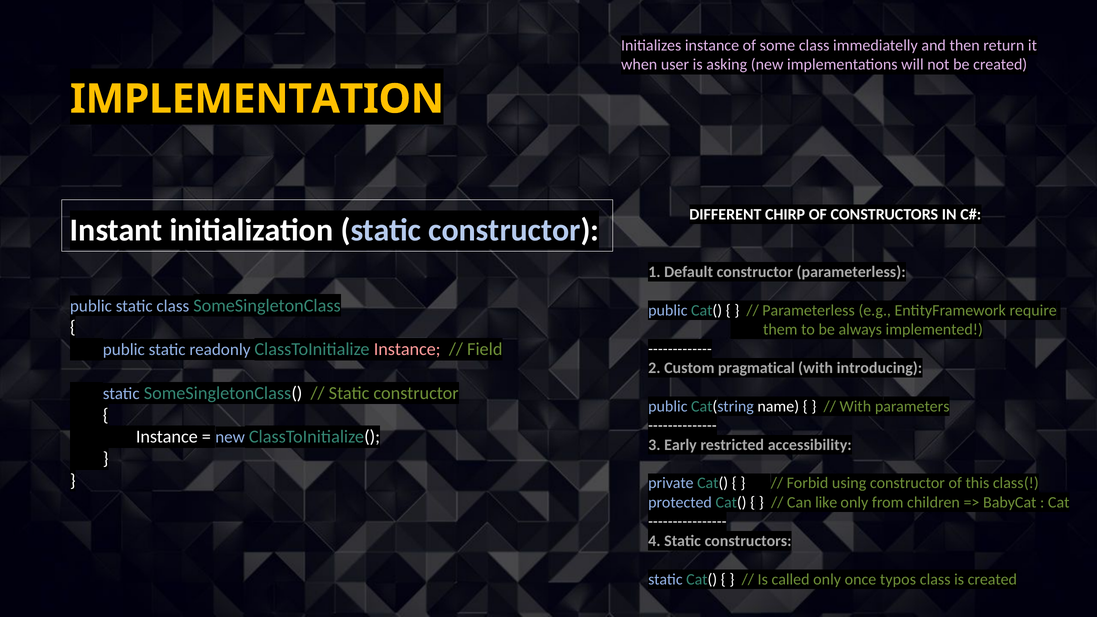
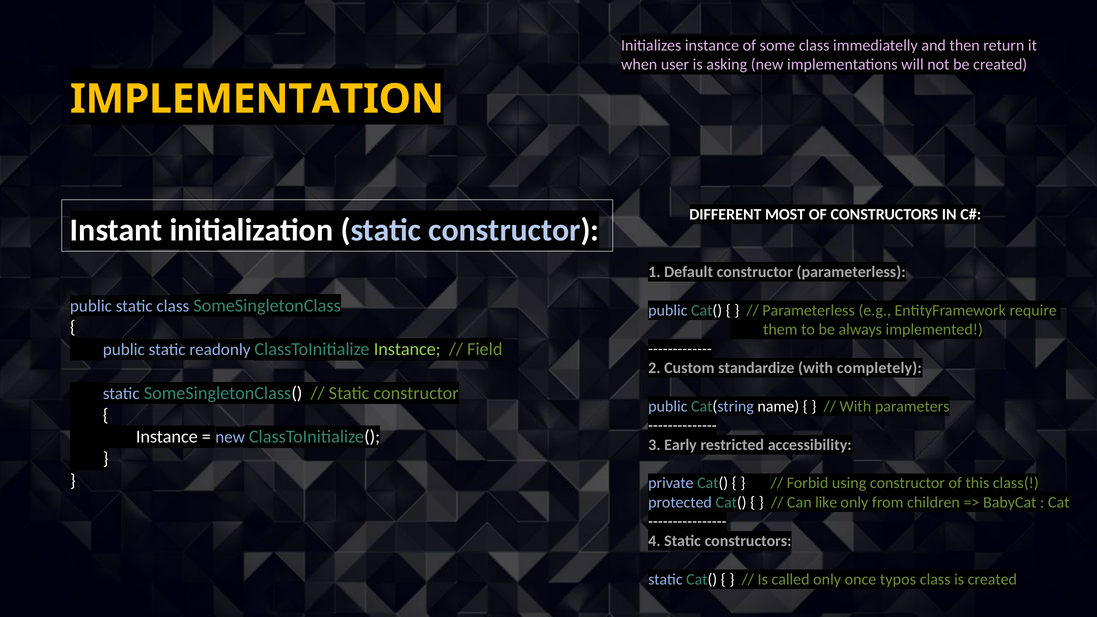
CHIRP: CHIRP -> MOST
Instance at (407, 349) colour: pink -> light green
pragmatical: pragmatical -> standardize
introducing: introducing -> completely
